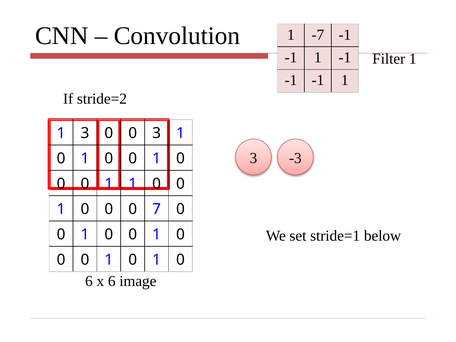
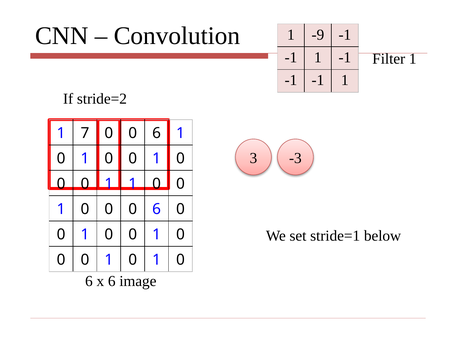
-7: -7 -> -9
3 at (85, 133): 3 -> 7
3 at (157, 133): 3 -> 6
0 0 0 7: 7 -> 6
